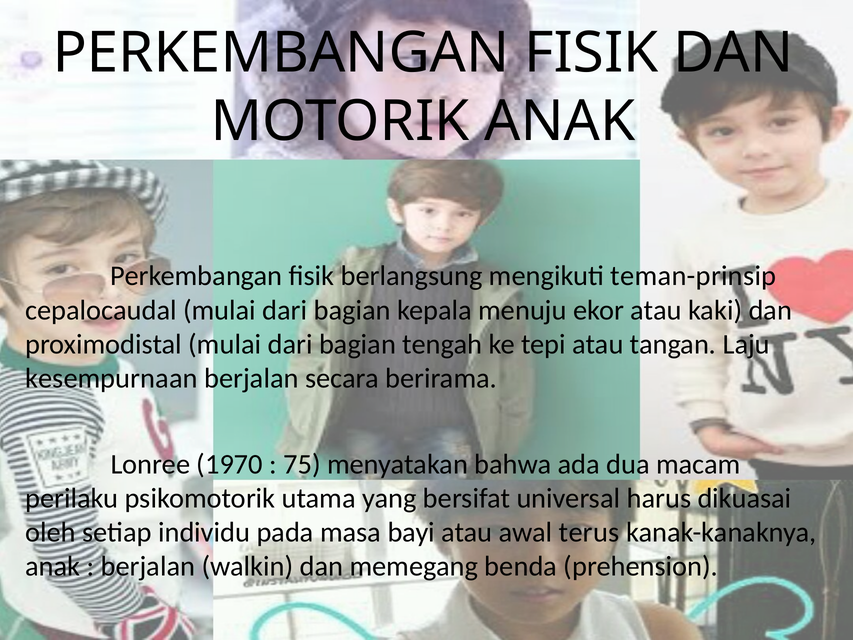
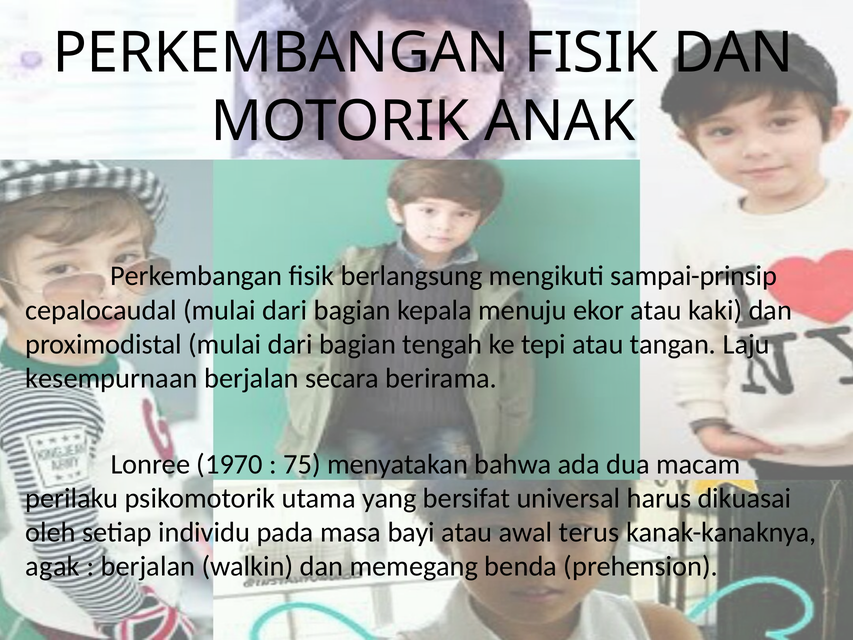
teman-prinsip: teman-prinsip -> sampai-prinsip
anak at (53, 566): anak -> agak
